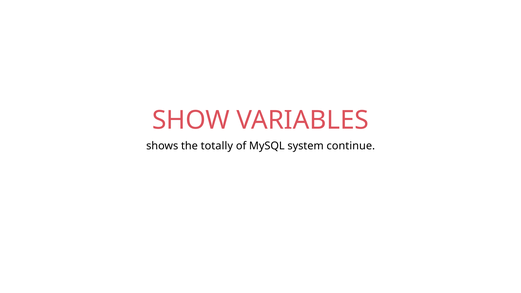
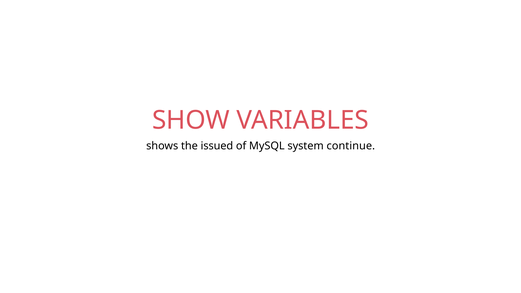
totally: totally -> issued
